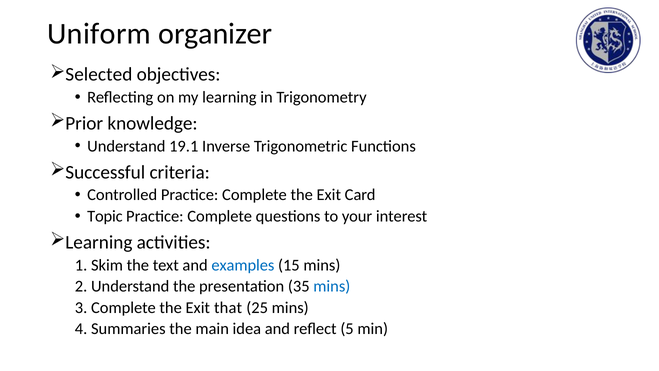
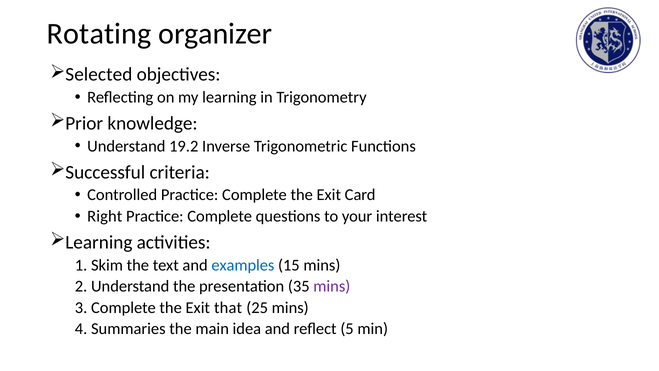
Uniform: Uniform -> Rotating
19.1: 19.1 -> 19.2
Topic: Topic -> Right
mins at (332, 286) colour: blue -> purple
